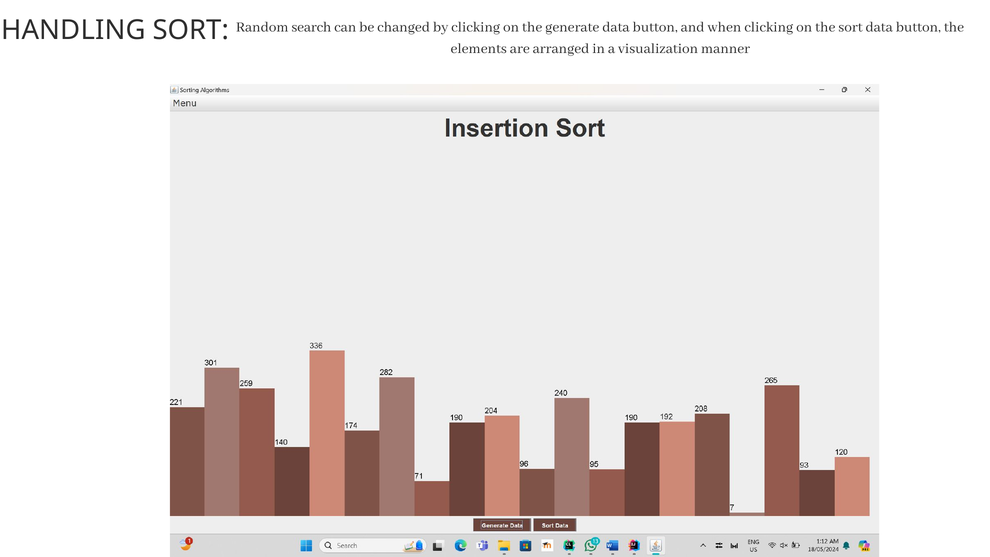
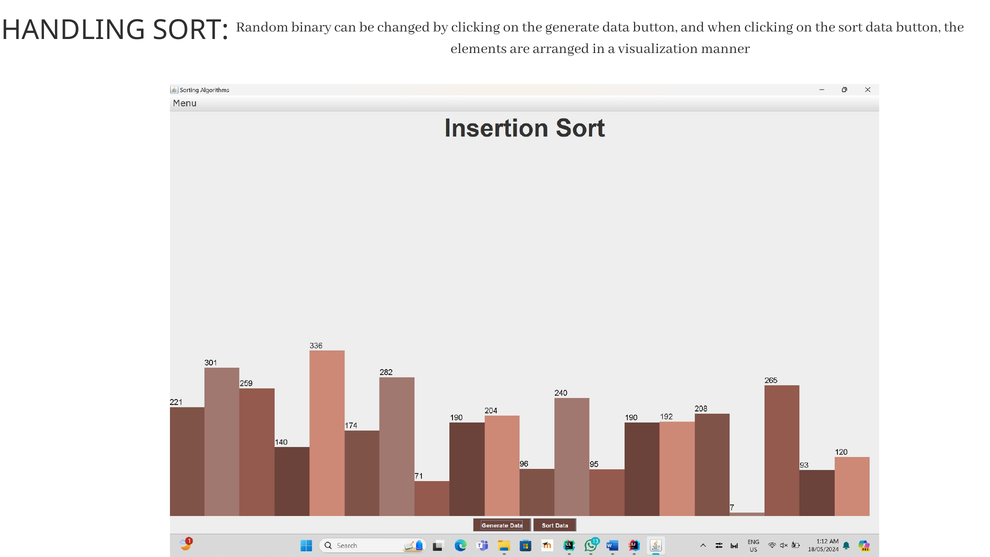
search: search -> binary
